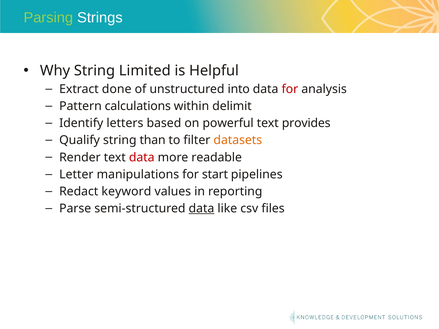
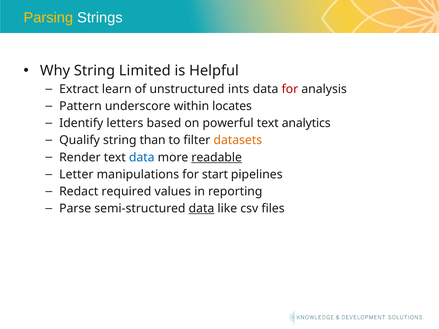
Parsing colour: light green -> yellow
done: done -> learn
into: into -> ints
calculations: calculations -> underscore
delimit: delimit -> locates
provides: provides -> analytics
data at (142, 157) colour: red -> blue
readable underline: none -> present
keyword: keyword -> required
